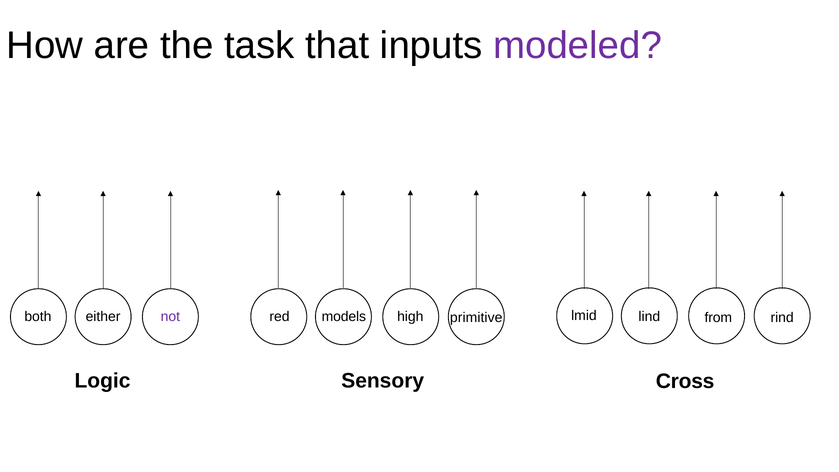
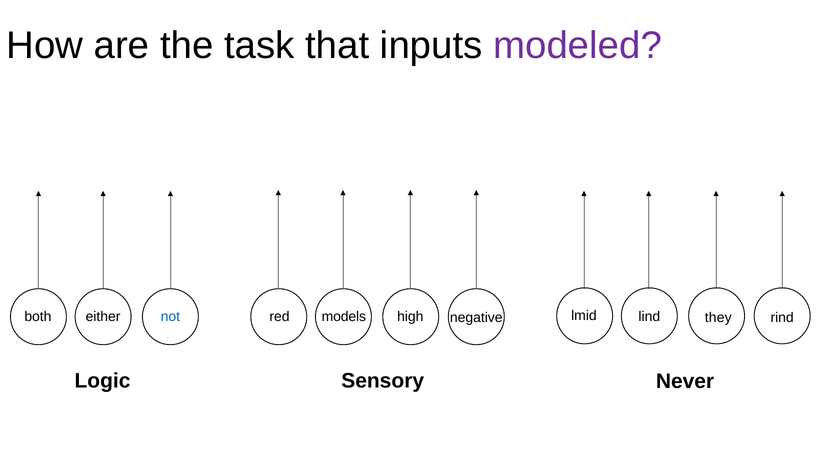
not colour: purple -> blue
primitive: primitive -> negative
from: from -> they
Cross: Cross -> Never
